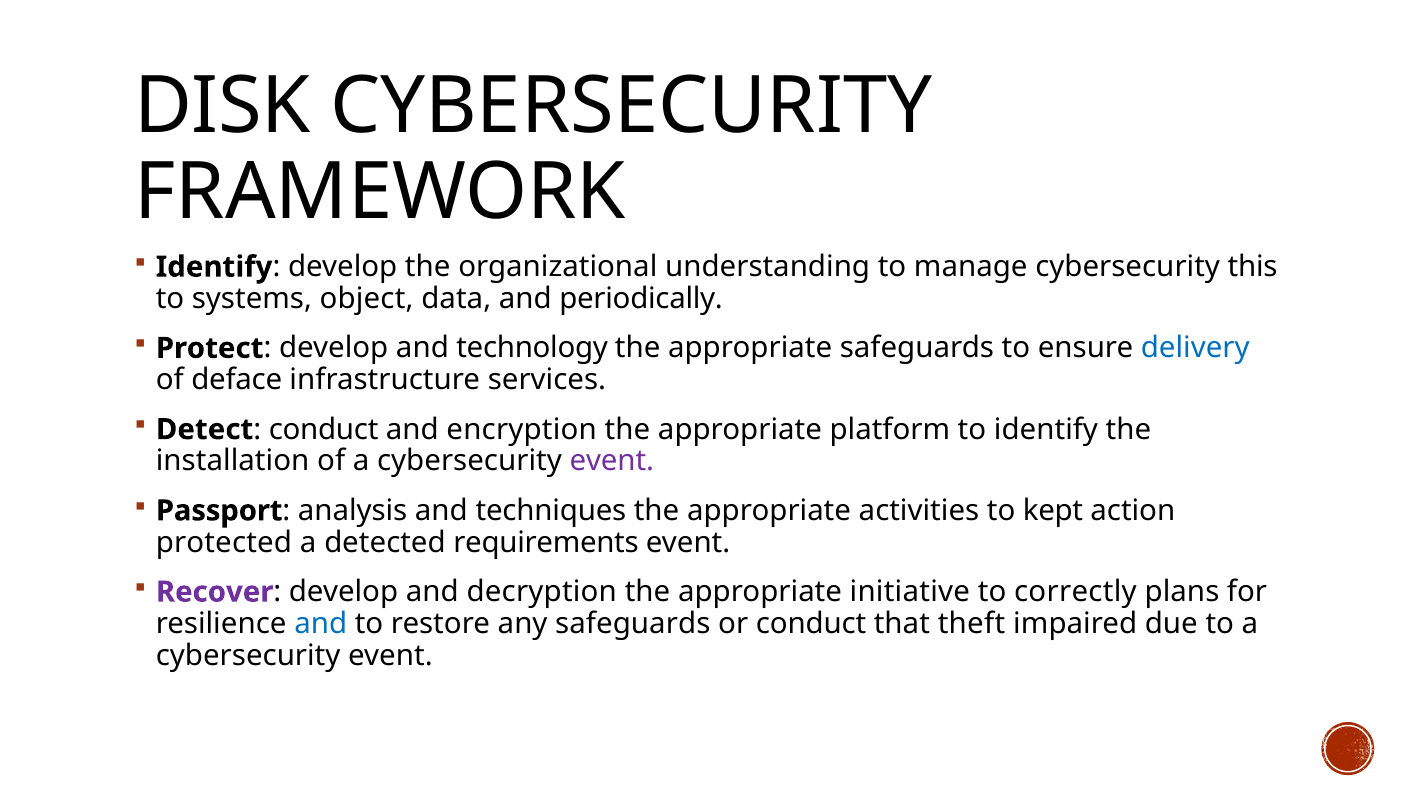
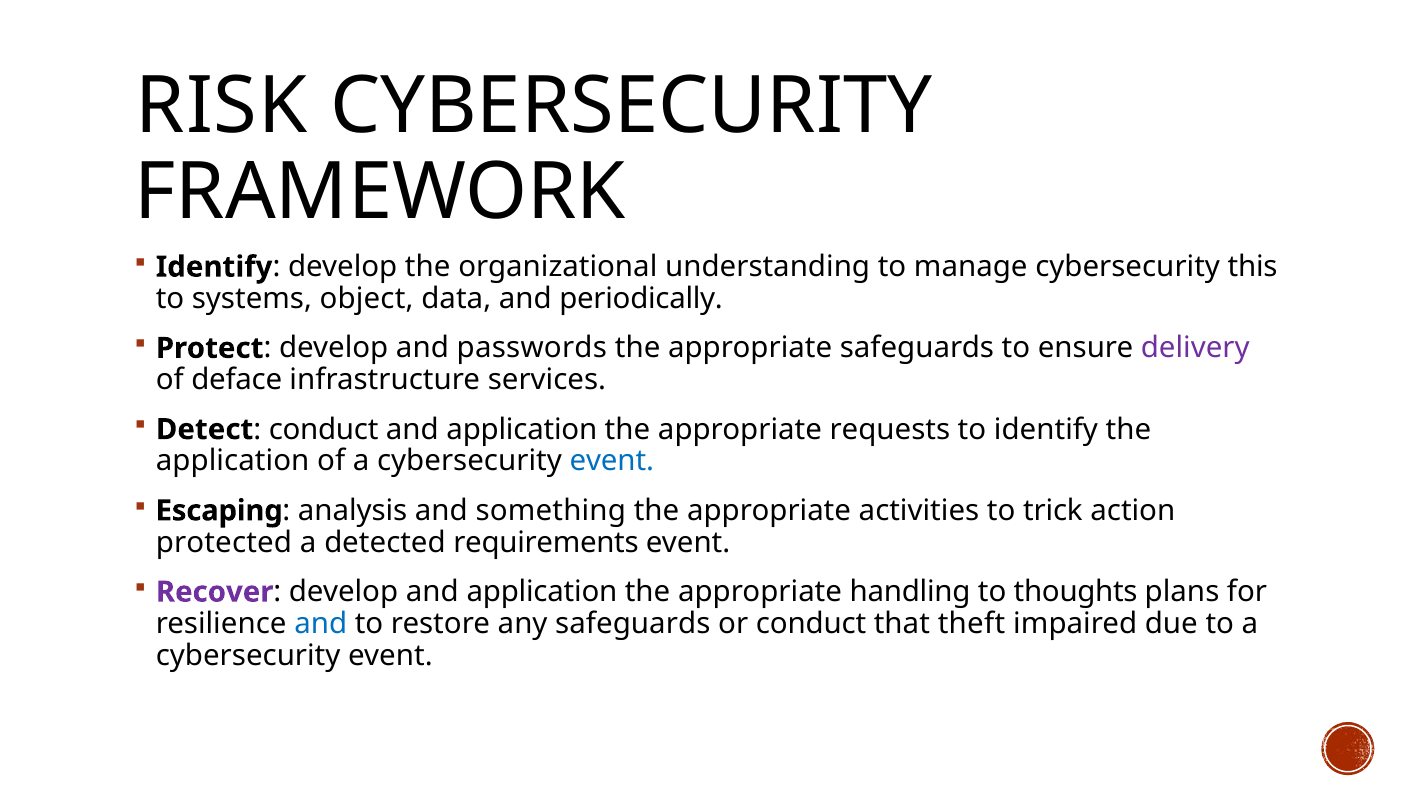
DISK: DISK -> RISK
technology: technology -> passwords
delivery colour: blue -> purple
encryption at (522, 429): encryption -> application
platform: platform -> requests
installation at (233, 461): installation -> application
event at (612, 461) colour: purple -> blue
Passport: Passport -> Escaping
techniques: techniques -> something
kept: kept -> trick
develop and decryption: decryption -> application
initiative: initiative -> handling
correctly: correctly -> thoughts
